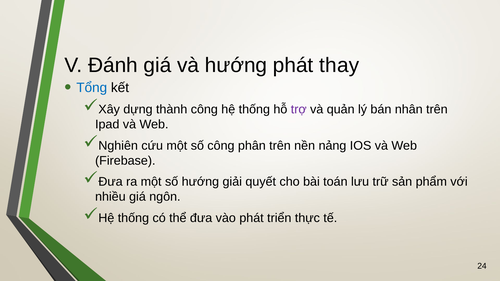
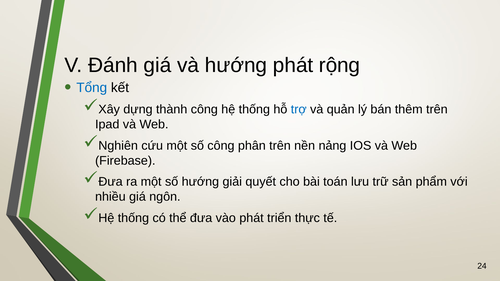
thay: thay -> rộng
trợ colour: purple -> blue
nhân: nhân -> thêm
